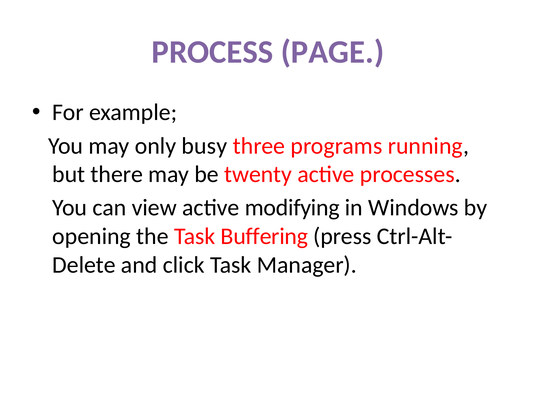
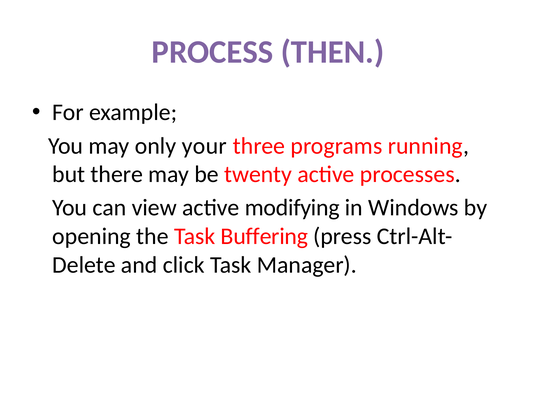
PAGE: PAGE -> THEN
busy: busy -> your
